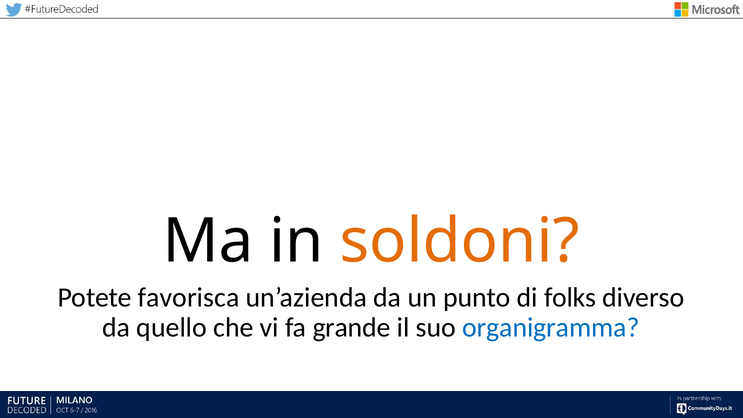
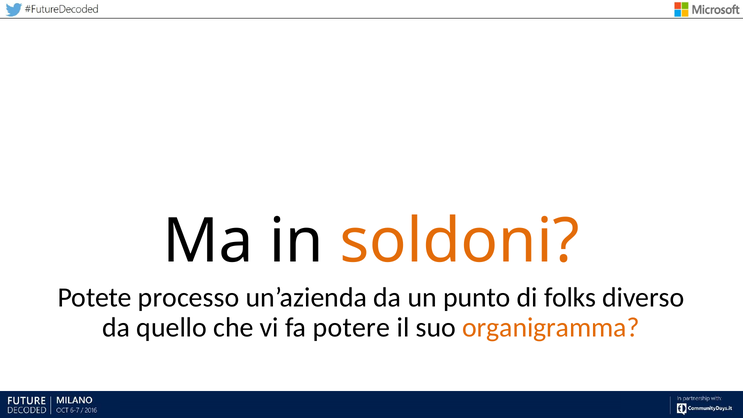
favorisca: favorisca -> processo
grande: grande -> potere
organigramma colour: blue -> orange
